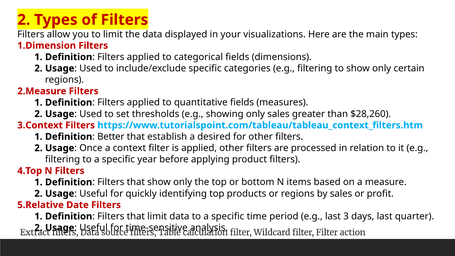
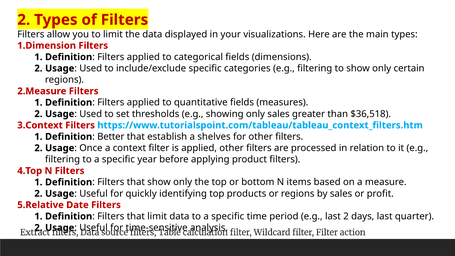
$28,260: $28,260 -> $36,518
desired: desired -> shelves
last 3: 3 -> 2
